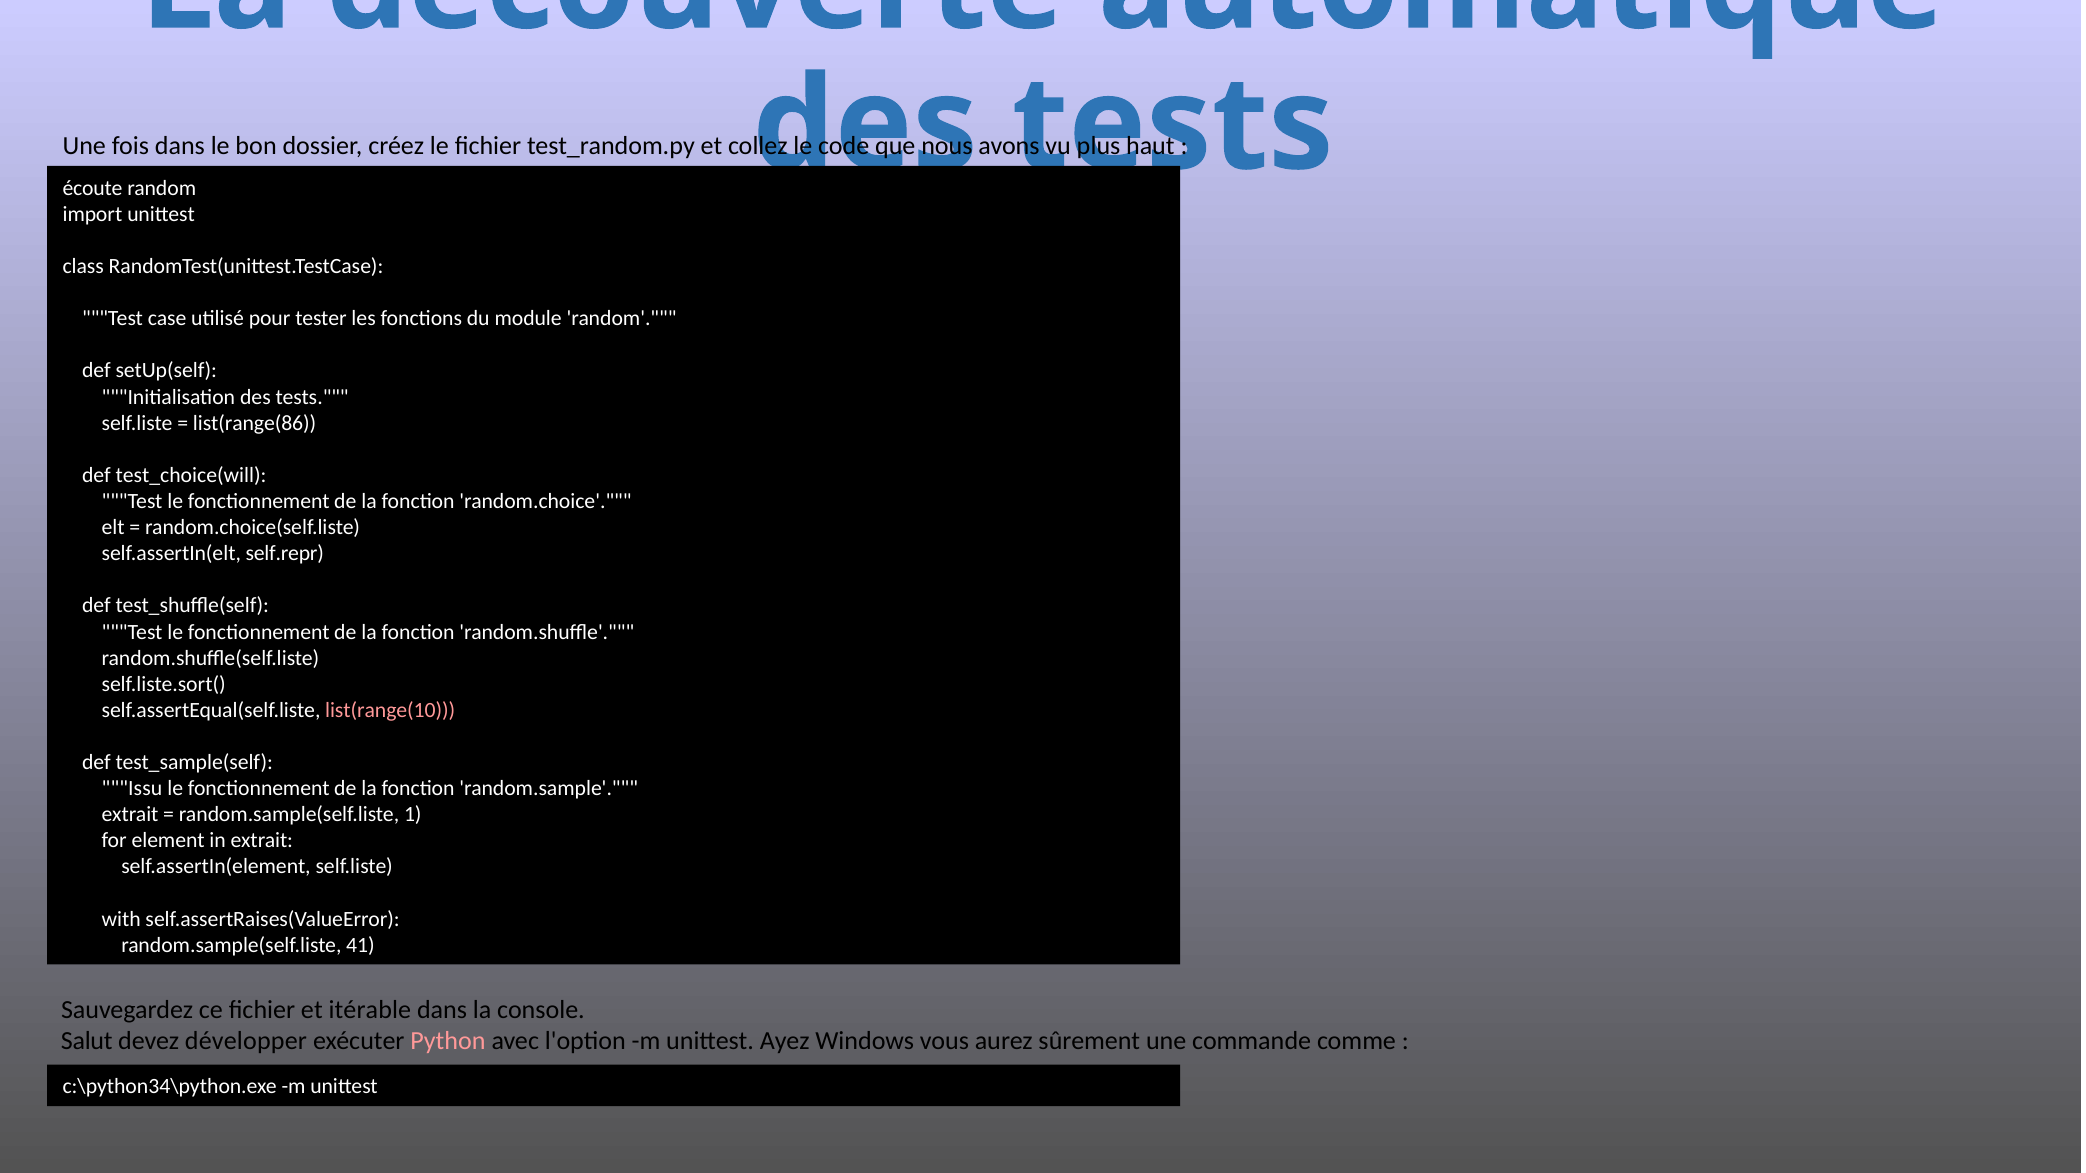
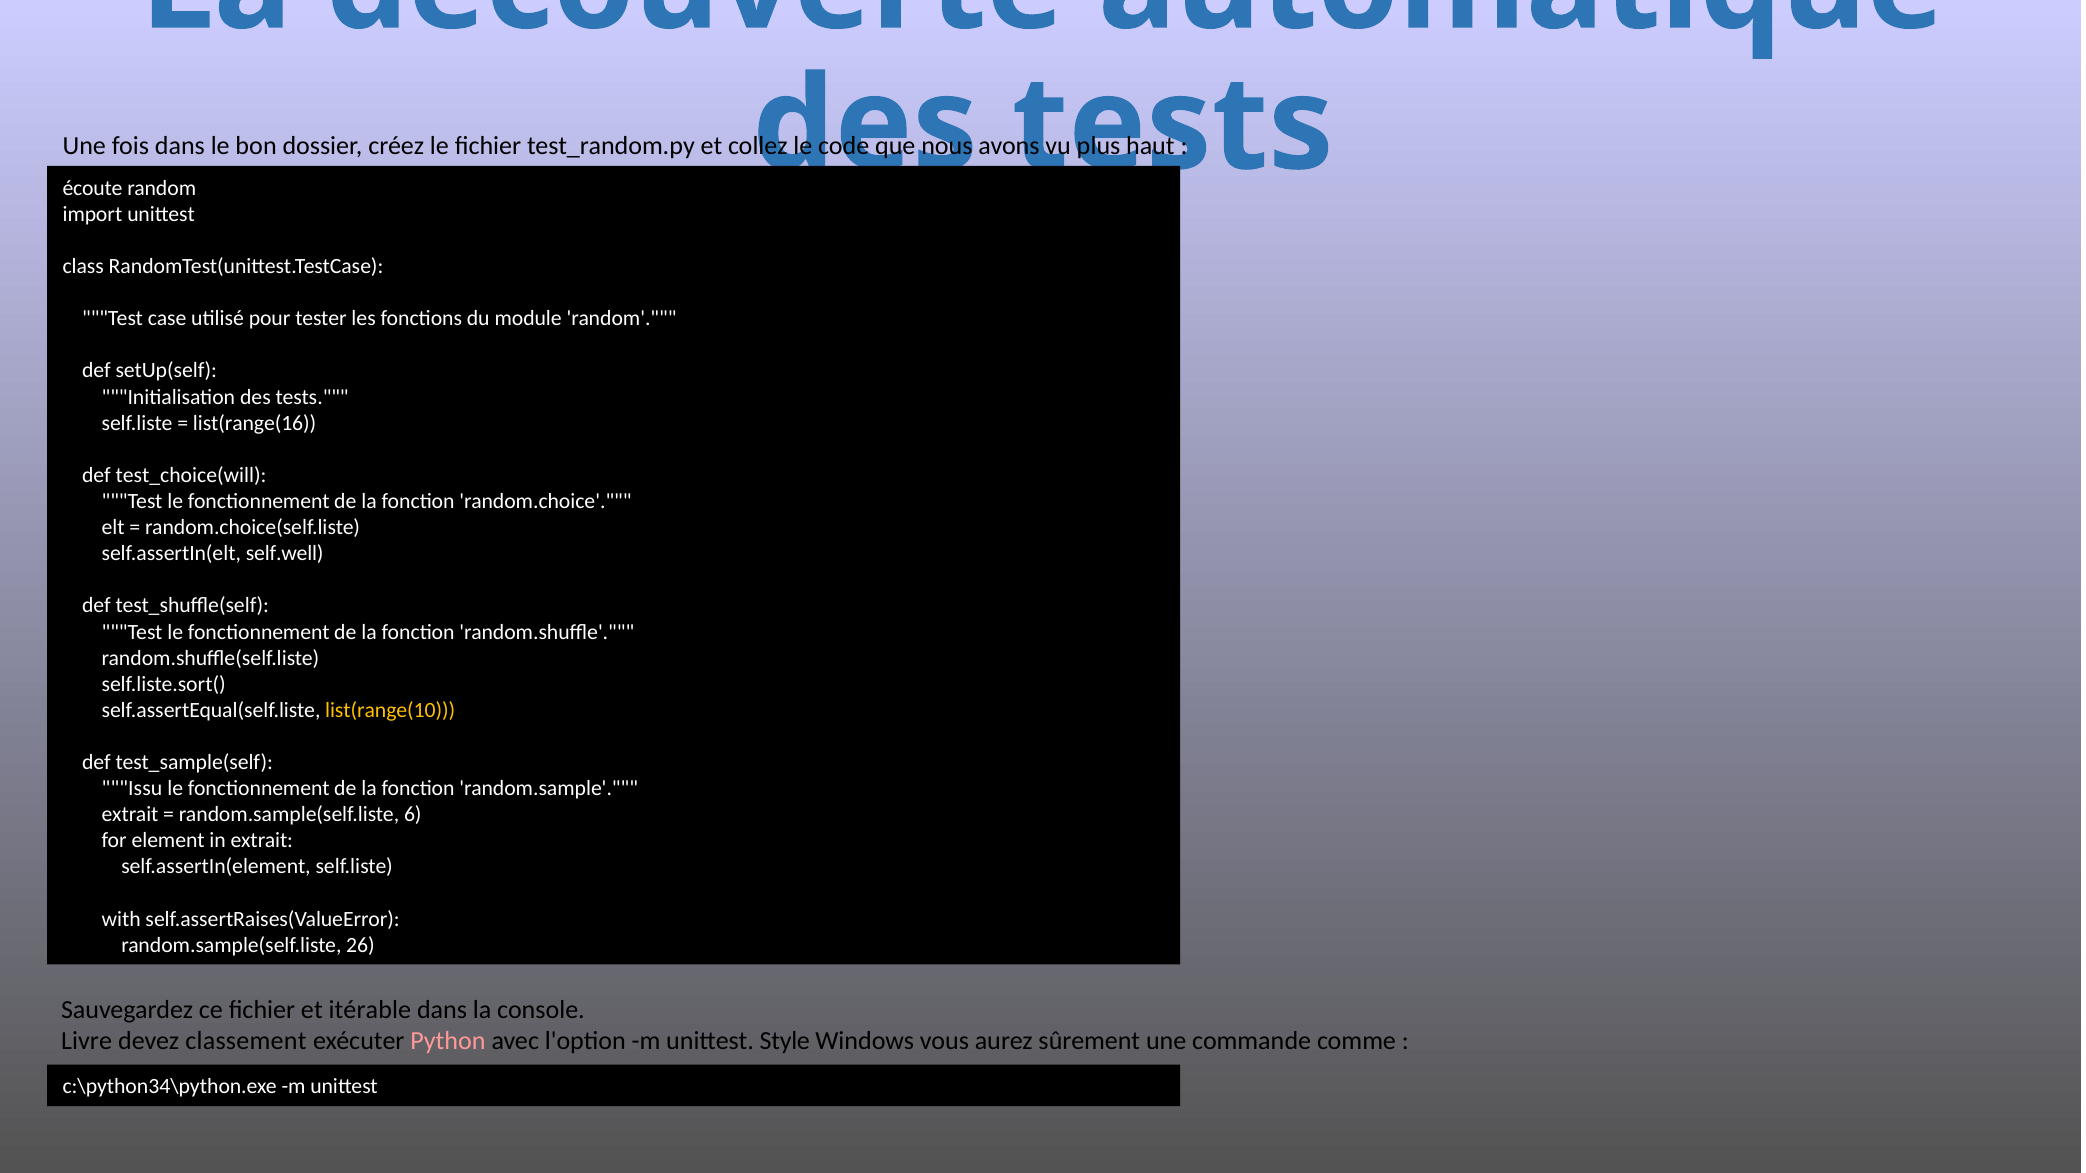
list(range(86: list(range(86 -> list(range(16
self.repr: self.repr -> self.well
list(range(10 colour: pink -> yellow
1: 1 -> 6
41: 41 -> 26
Salut: Salut -> Livre
développer: développer -> classement
Ayez: Ayez -> Style
